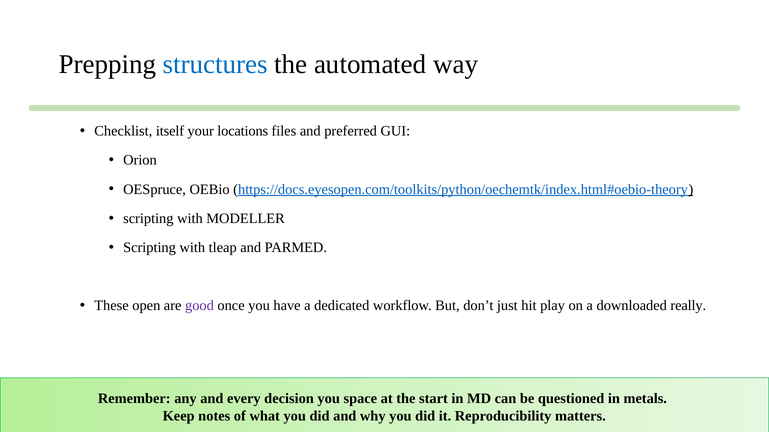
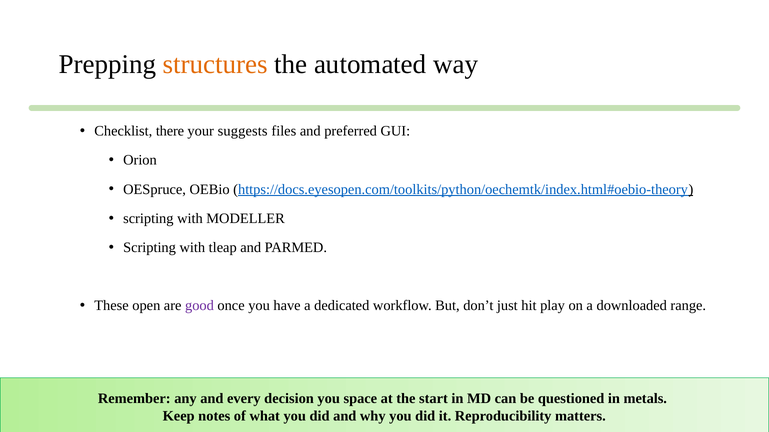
structures colour: blue -> orange
itself: itself -> there
locations: locations -> suggests
really: really -> range
